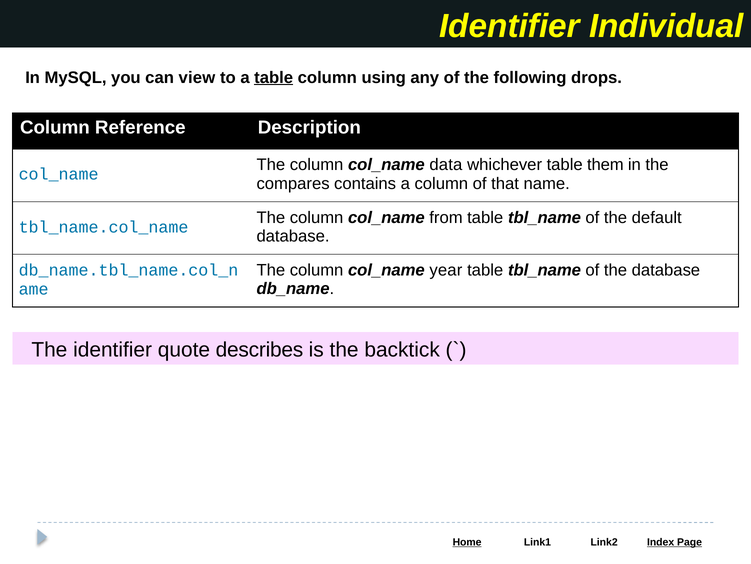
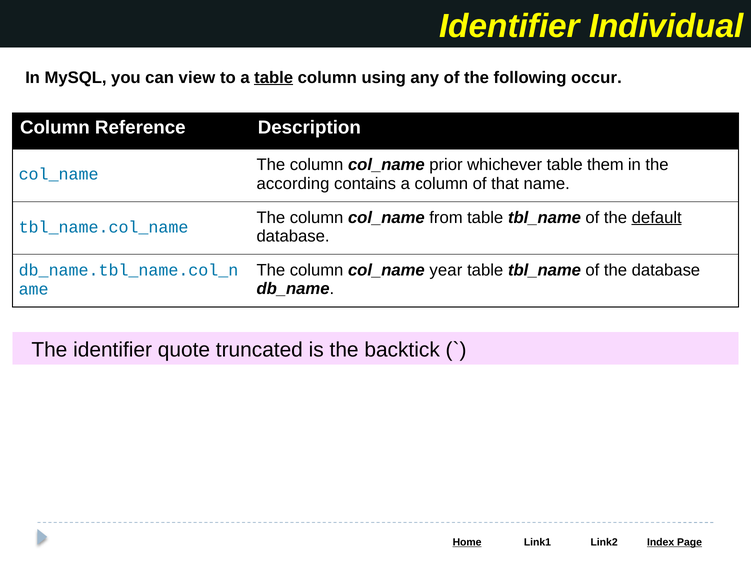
drops: drops -> occur
data: data -> prior
compares: compares -> according
default underline: none -> present
describes: describes -> truncated
